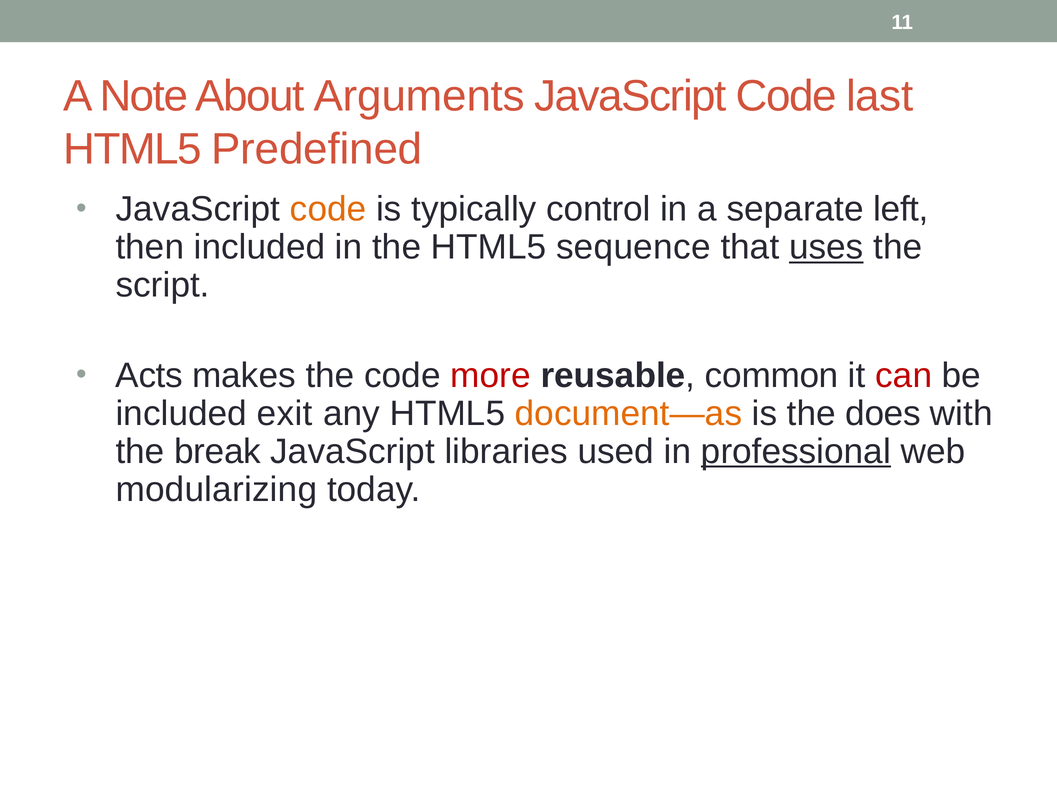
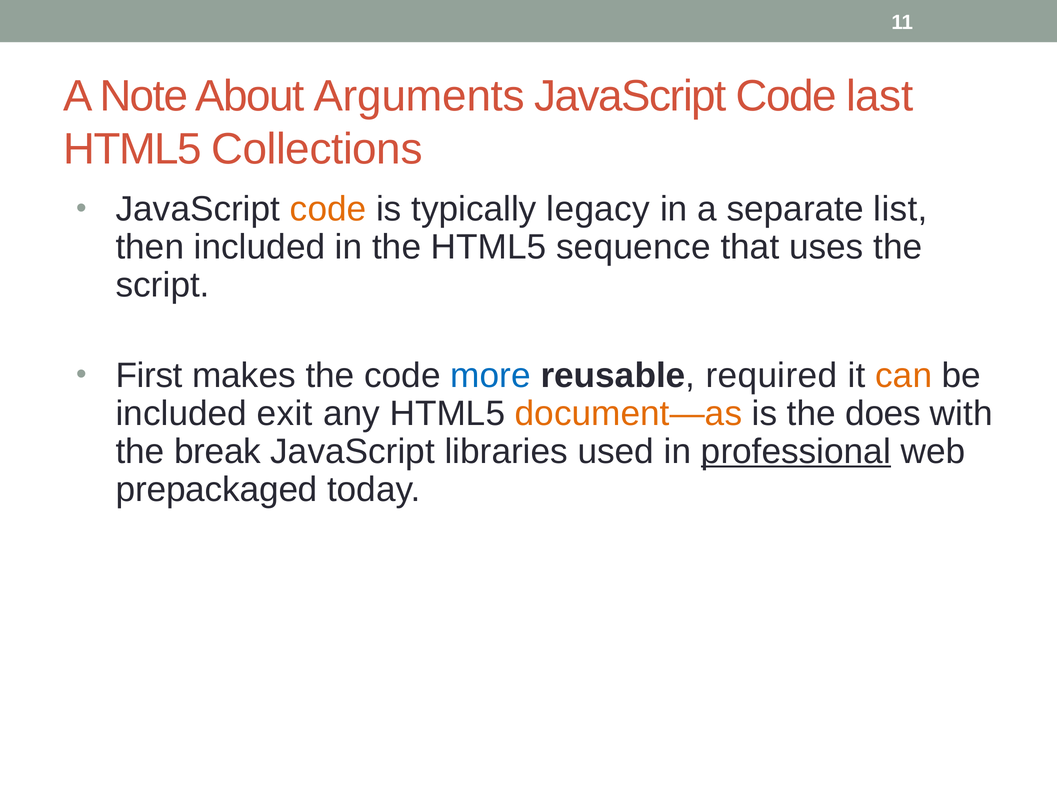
Predefined: Predefined -> Collections
control: control -> legacy
left: left -> list
uses underline: present -> none
Acts: Acts -> First
more colour: red -> blue
common: common -> required
can colour: red -> orange
modularizing: modularizing -> prepackaged
